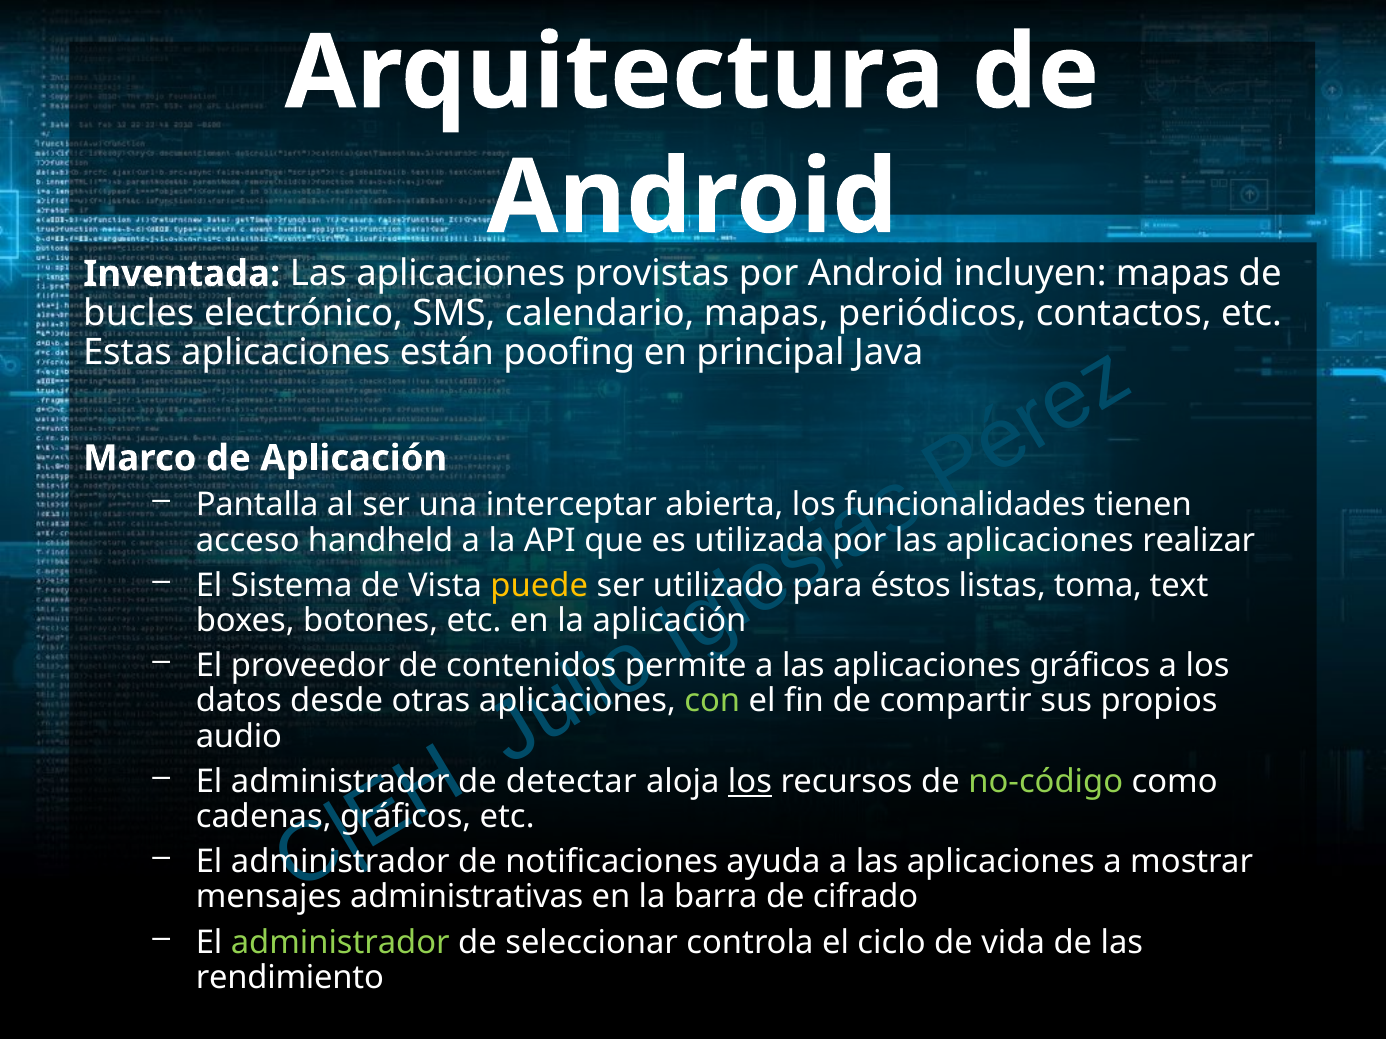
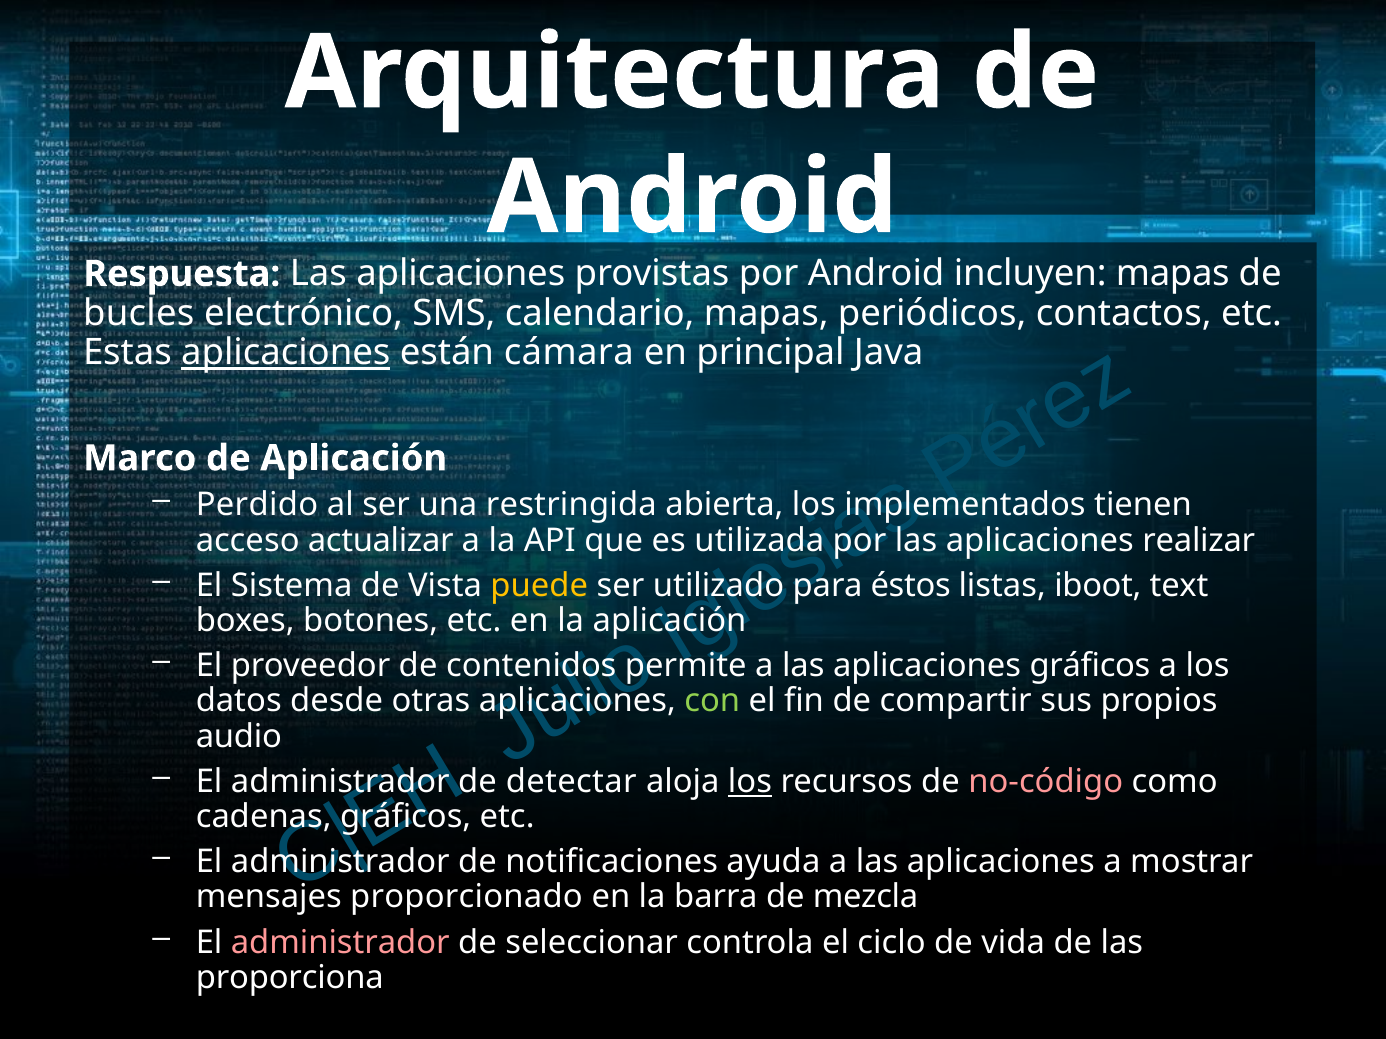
Inventada: Inventada -> Respuesta
aplicaciones at (286, 353) underline: none -> present
poofing: poofing -> cámara
Pantalla: Pantalla -> Perdido
interceptar: interceptar -> restringida
funcionalidades: funcionalidades -> implementados
handheld: handheld -> actualizar
toma: toma -> iboot
no-código colour: light green -> pink
administrativas: administrativas -> proporcionado
cifrado: cifrado -> mezcla
administrador at (340, 943) colour: light green -> pink
rendimiento: rendimiento -> proporciona
